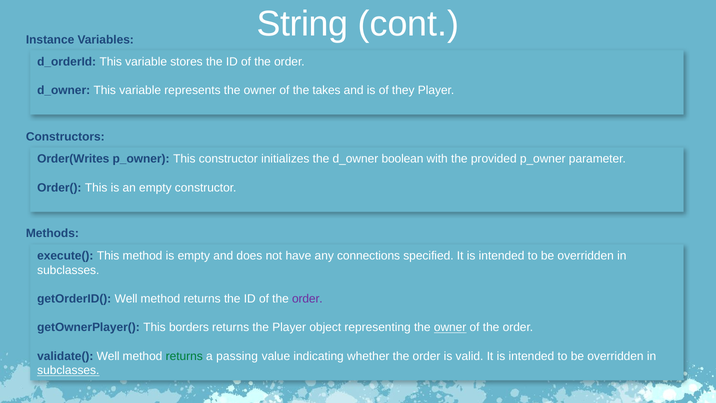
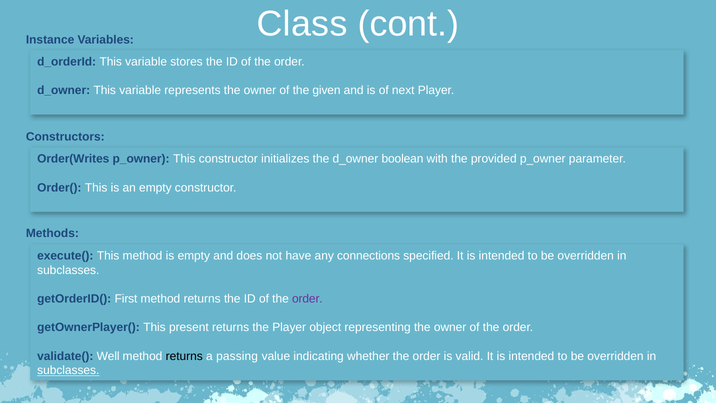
String: String -> Class
takes: takes -> given
they: they -> next
getOrderID( Well: Well -> First
borders: borders -> present
owner at (450, 327) underline: present -> none
returns at (184, 356) colour: green -> black
